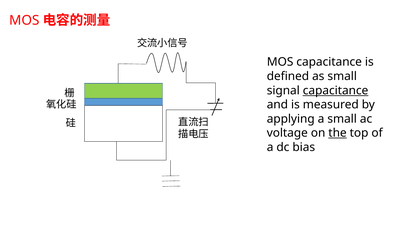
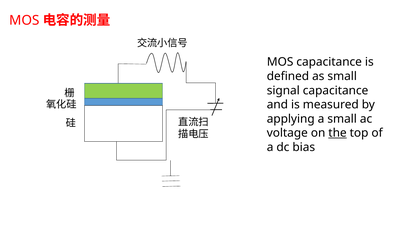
capacitance at (336, 91) underline: present -> none
